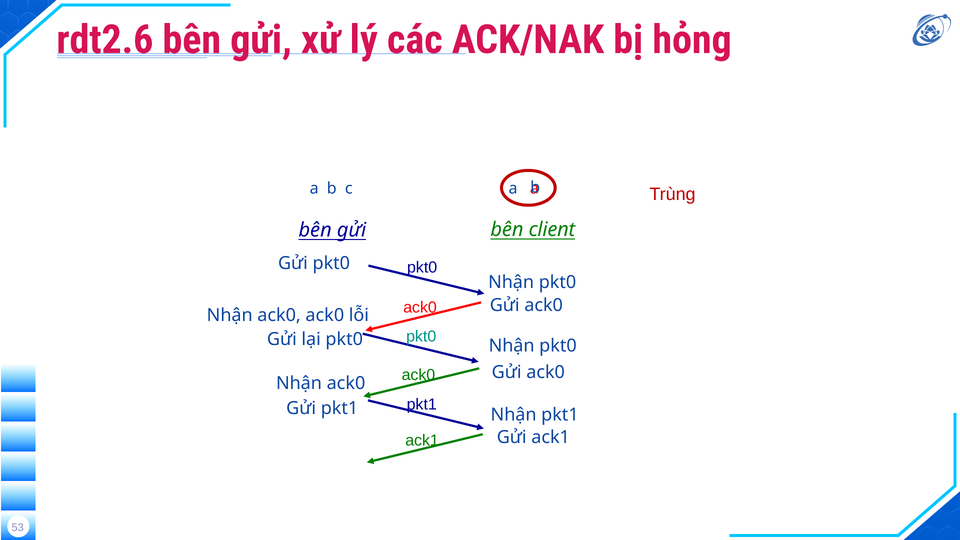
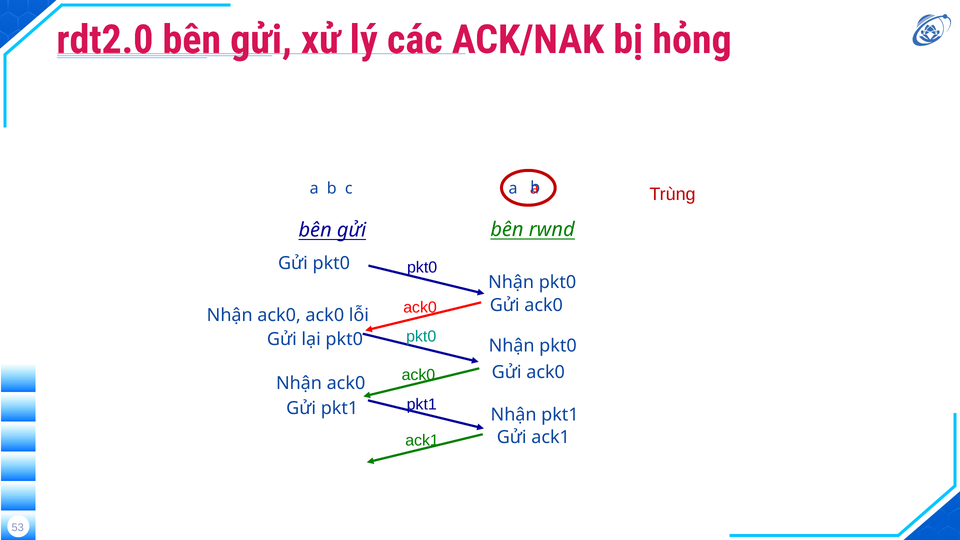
rdt2.6: rdt2.6 -> rdt2.0
client: client -> rwnd
